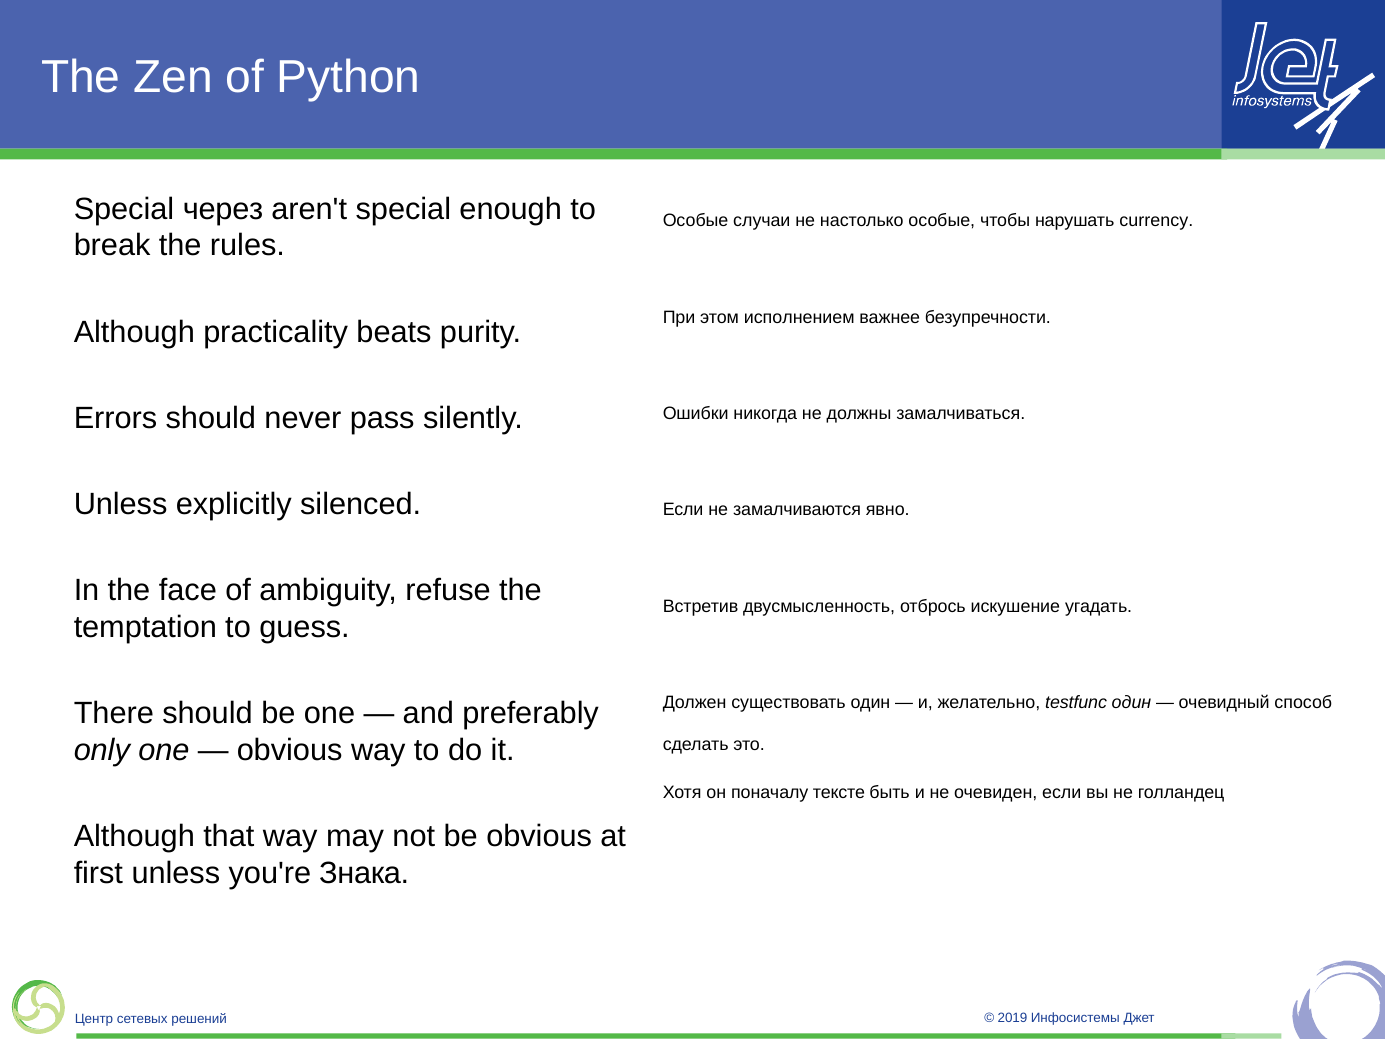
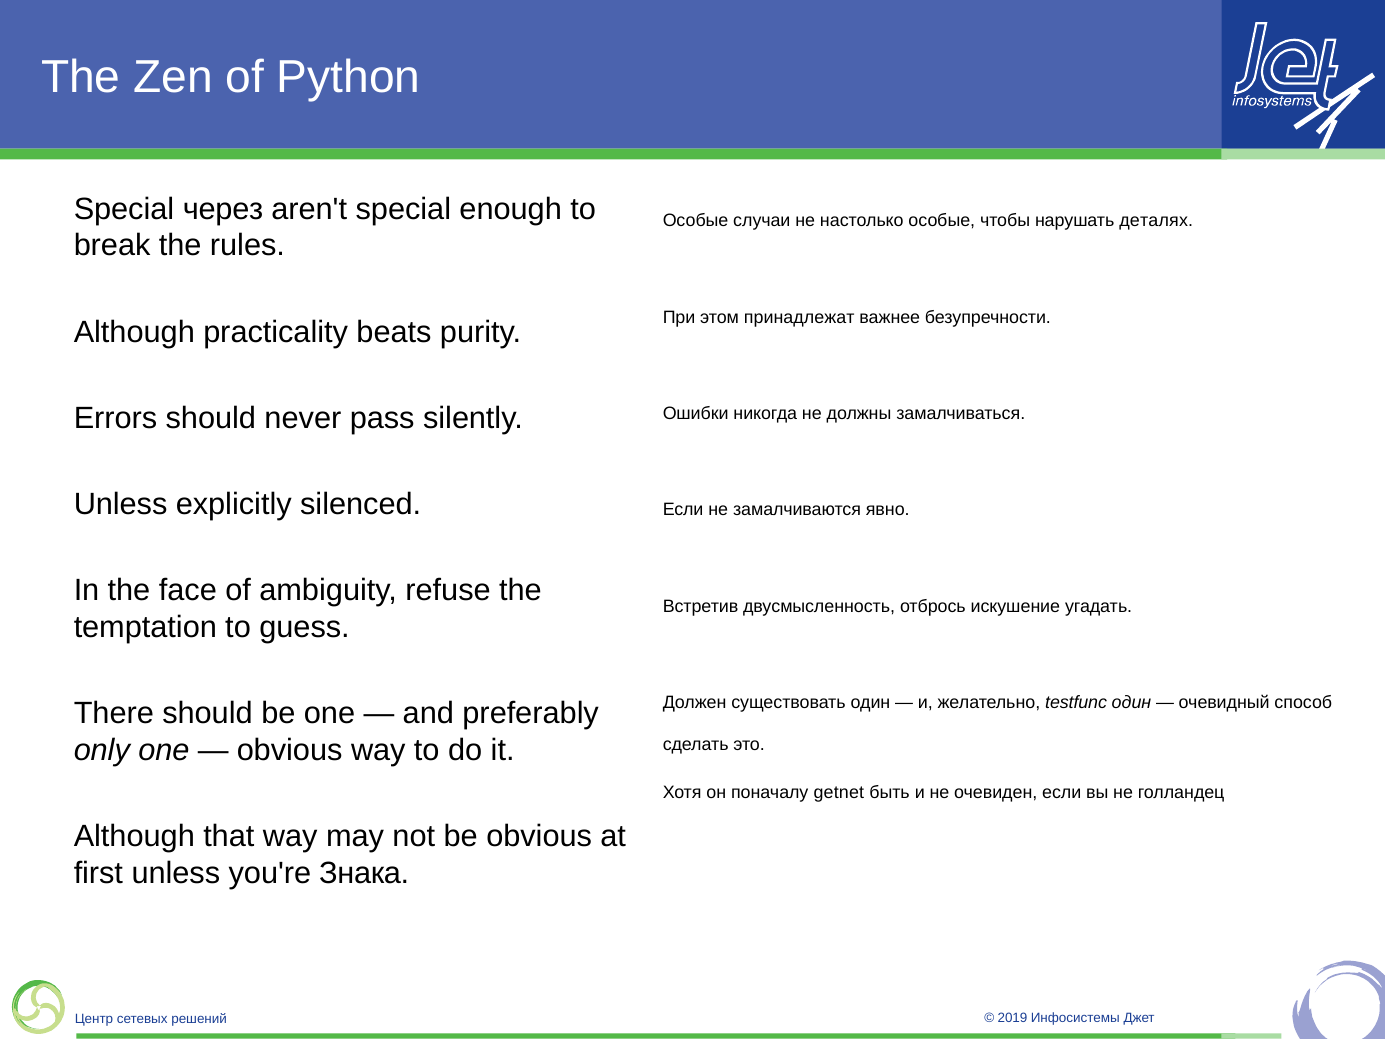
currency: currency -> деталях
исполнением: исполнением -> принадлежат
тексте: тексте -> getnet
